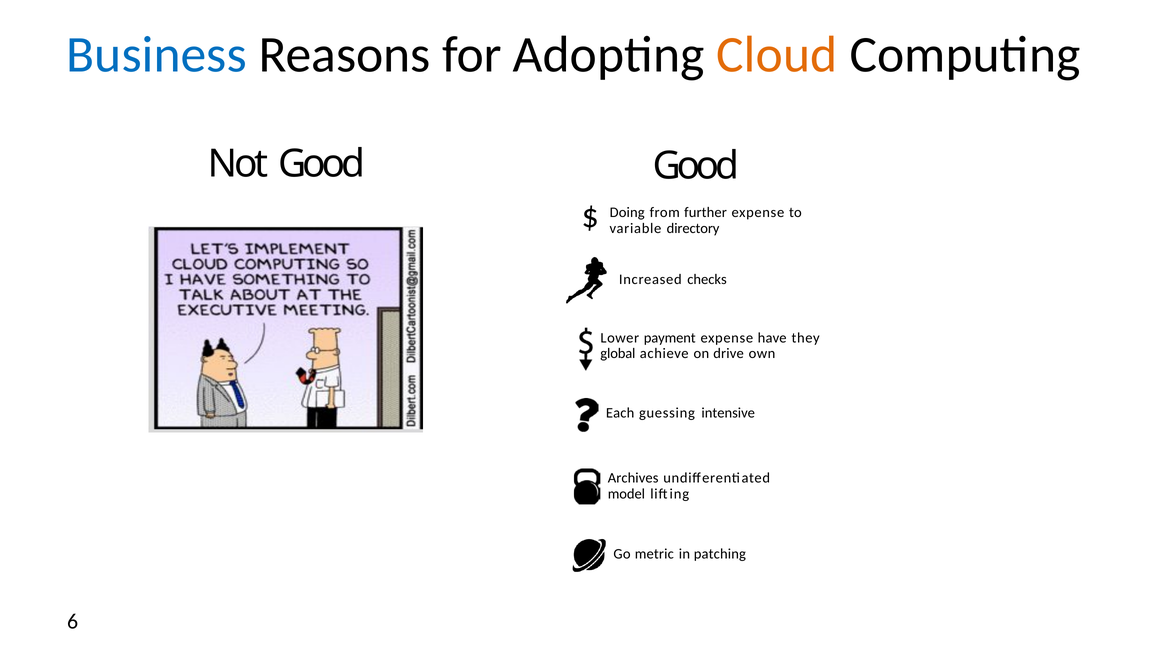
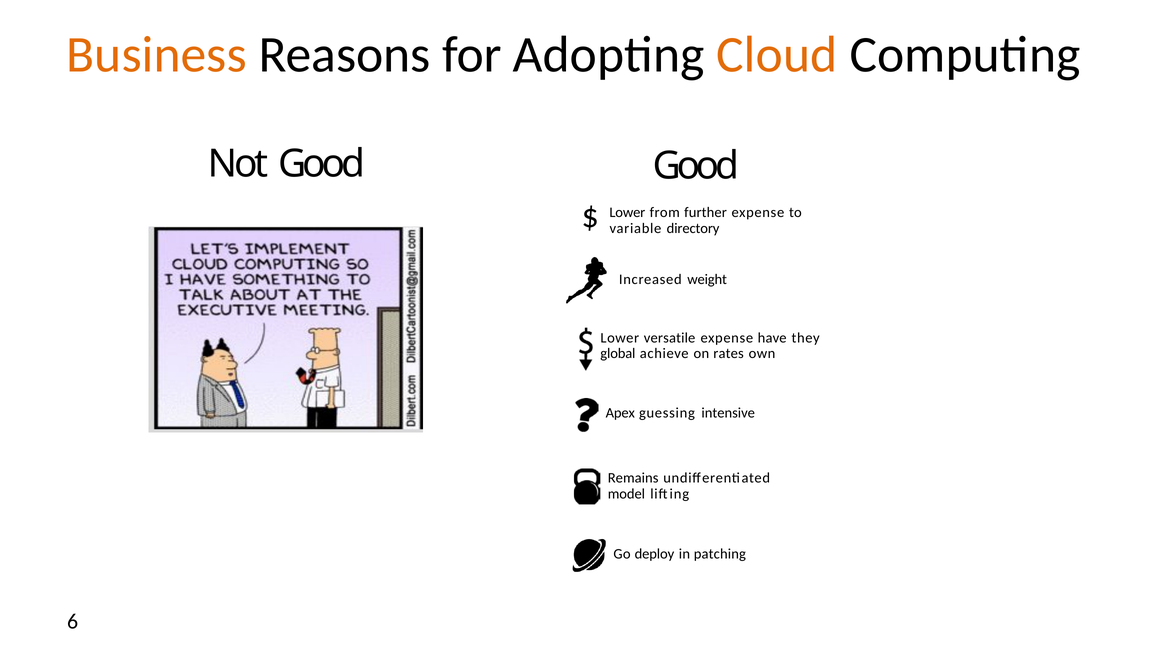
Business colour: blue -> orange
Doing at (627, 213): Doing -> Lower
checks: checks -> weight
payment: payment -> versatile
drive: drive -> rates
Each: Each -> Apex
Archives: Archives -> Remains
metric: metric -> deploy
